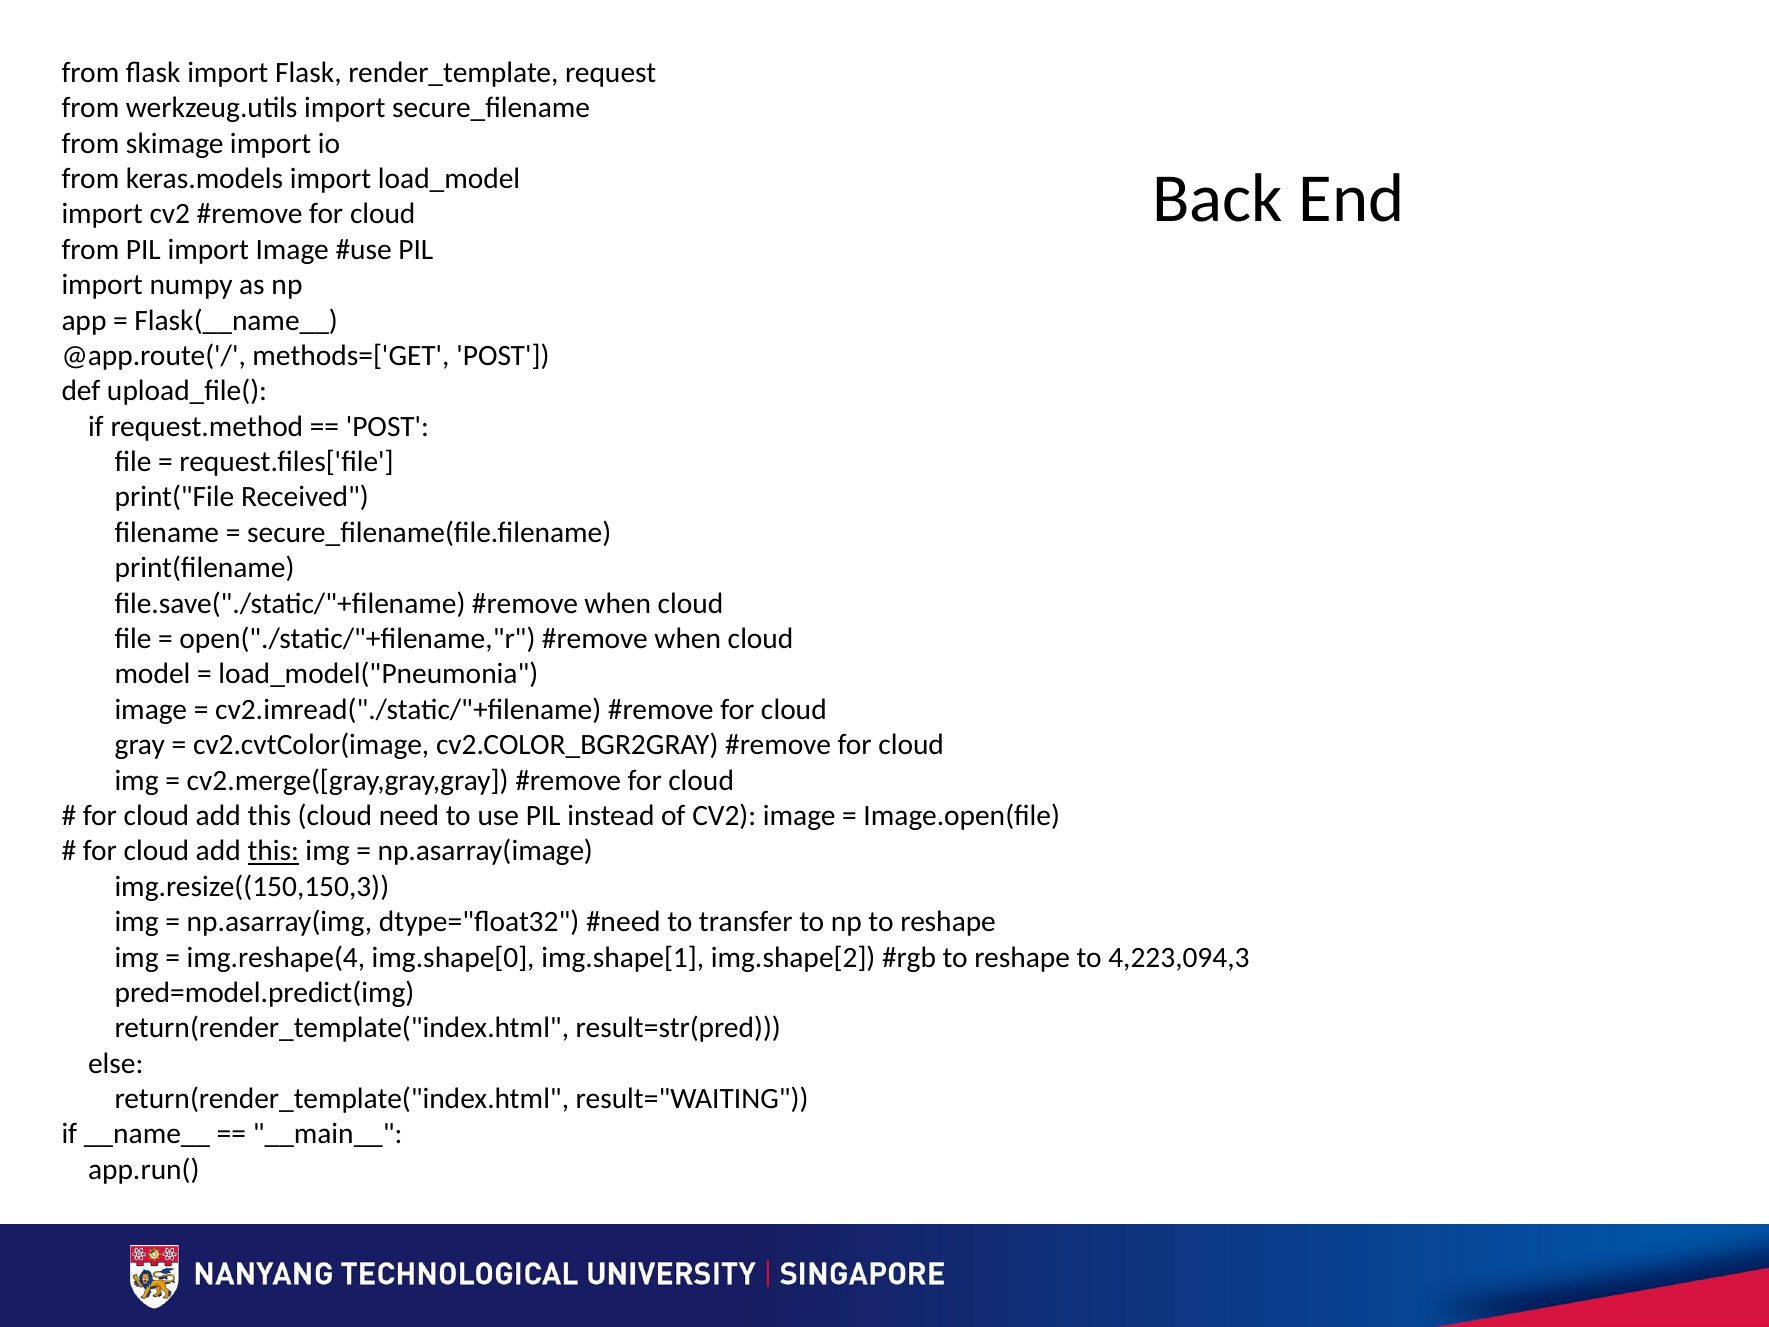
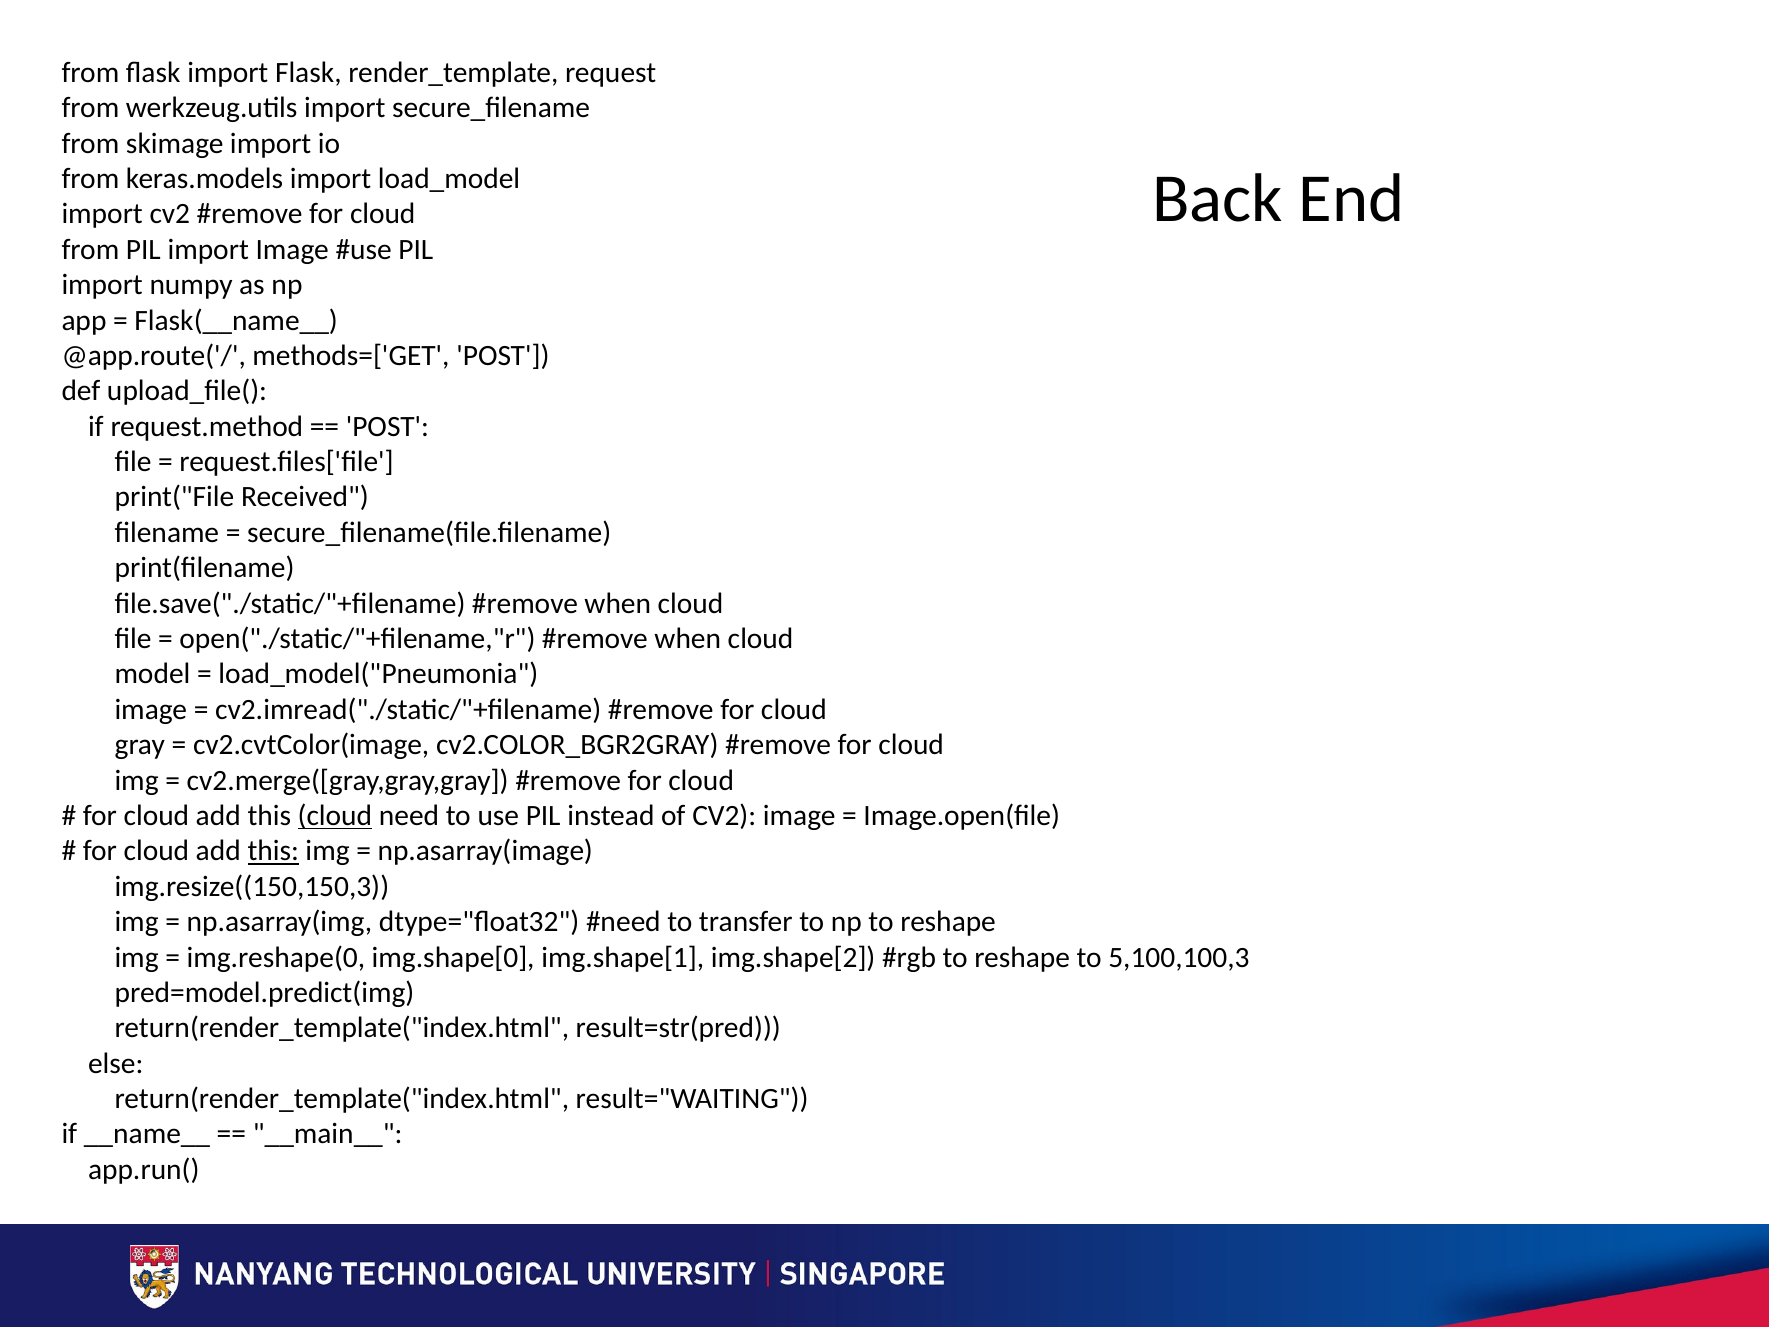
cloud at (335, 816) underline: none -> present
img.reshape(4: img.reshape(4 -> img.reshape(0
4,223,094,3: 4,223,094,3 -> 5,100,100,3
